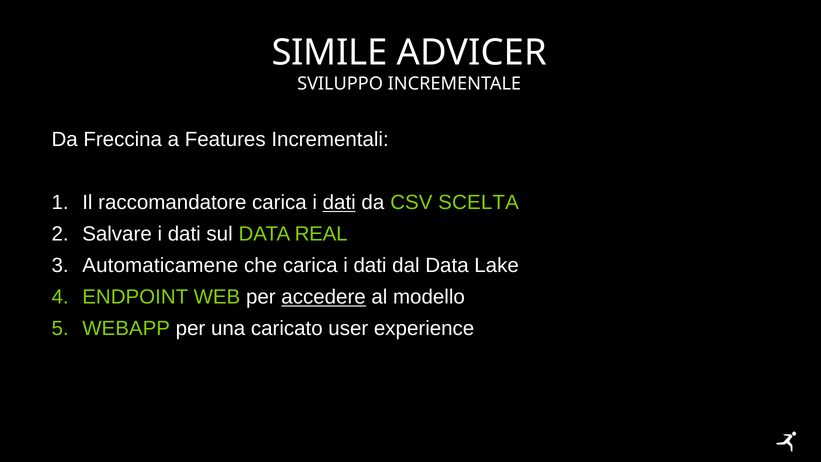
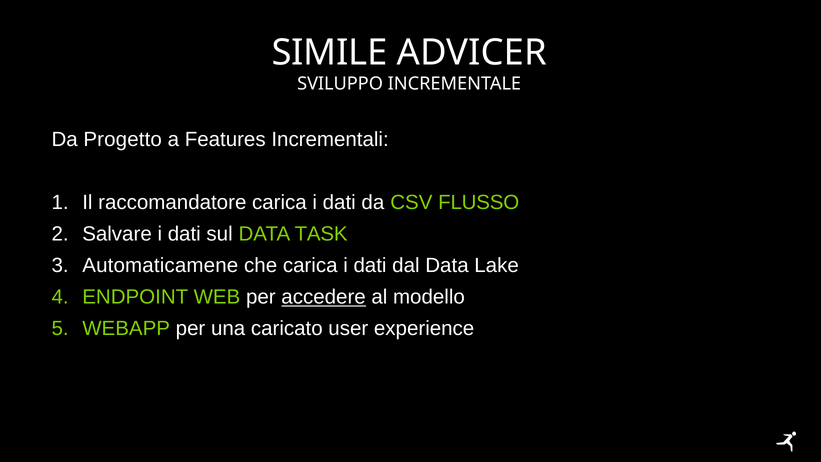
Freccina: Freccina -> Progetto
dati at (339, 203) underline: present -> none
SCELTA: SCELTA -> FLUSSO
REAL: REAL -> TASK
